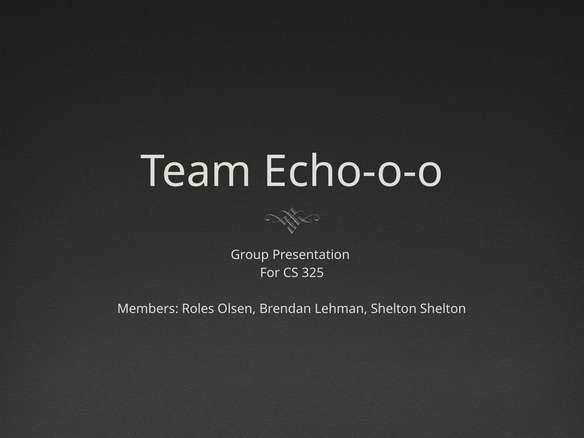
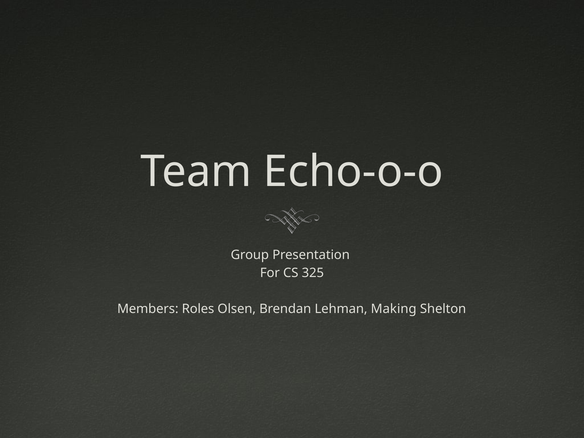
Lehman Shelton: Shelton -> Making
